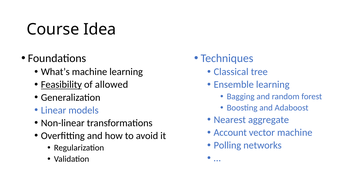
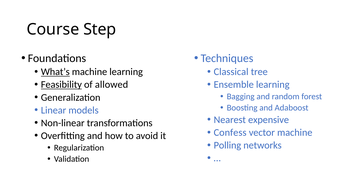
Idea: Idea -> Step
What’s underline: none -> present
aggregate: aggregate -> expensive
Account: Account -> Confess
